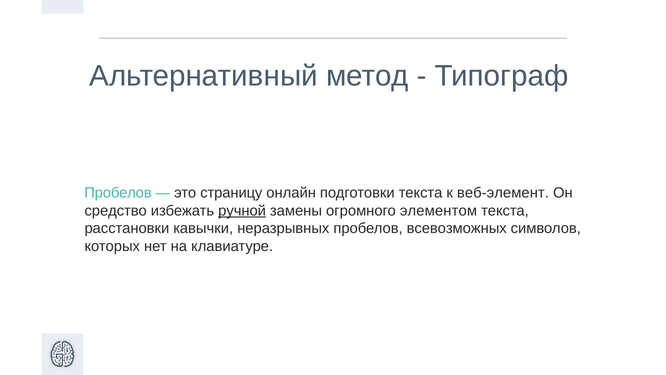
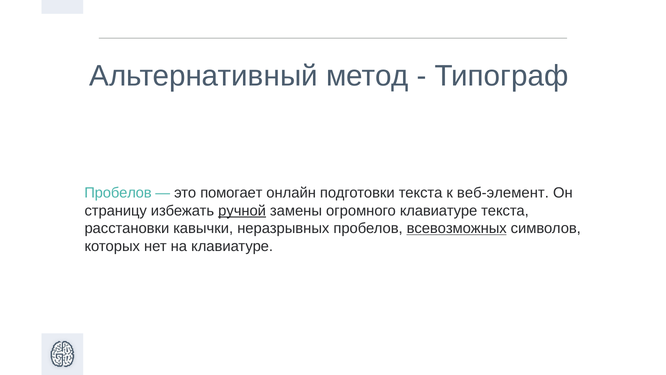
страницу: страницу -> помогает
средство: средство -> страницу
огромного элементом: элементом -> клавиатуре
всевозможных underline: none -> present
